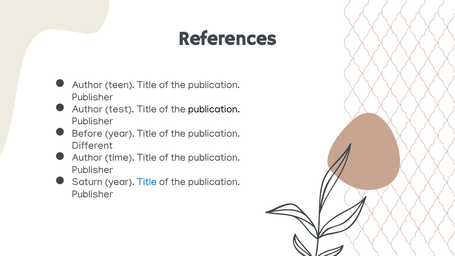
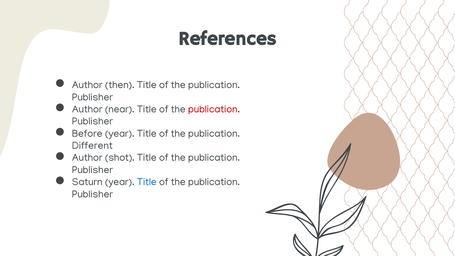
teen: teen -> then
test: test -> near
publication at (214, 109) colour: black -> red
time: time -> shot
